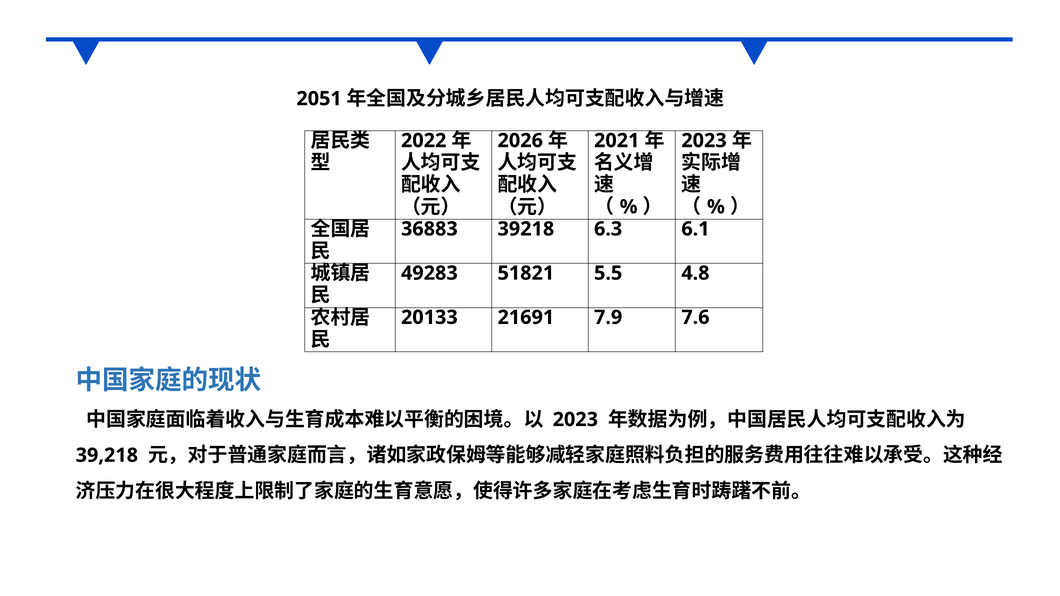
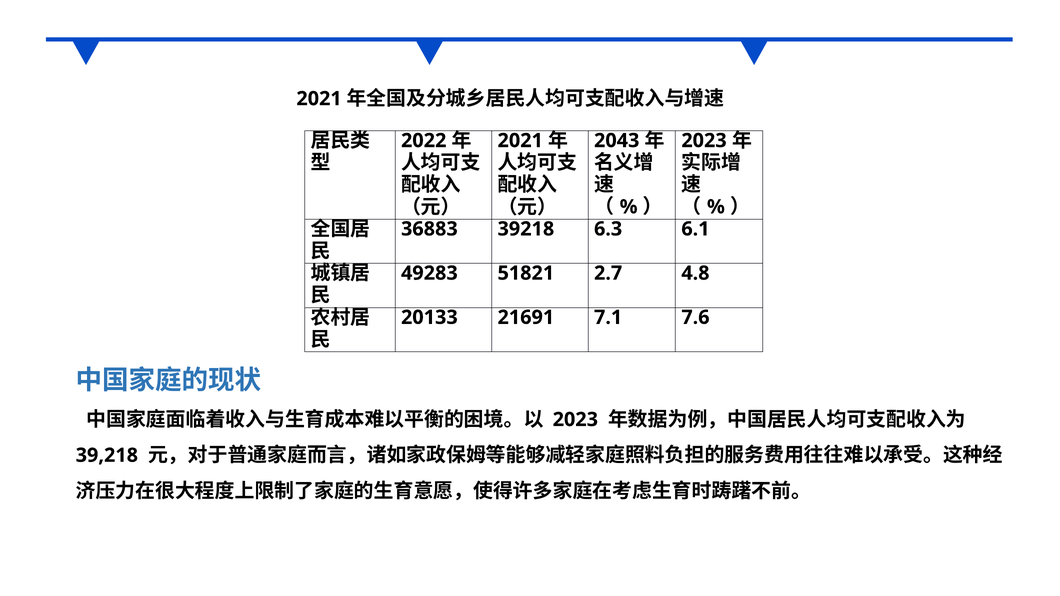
2051 at (319, 99): 2051 -> 2021
2026 at (520, 141): 2026 -> 2021
2021: 2021 -> 2043
5.5: 5.5 -> 2.7
7.9: 7.9 -> 7.1
